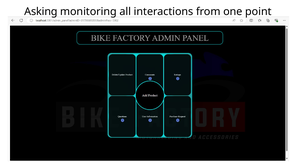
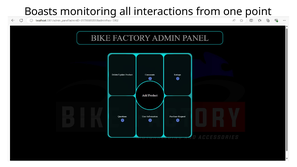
Asking: Asking -> Boasts
